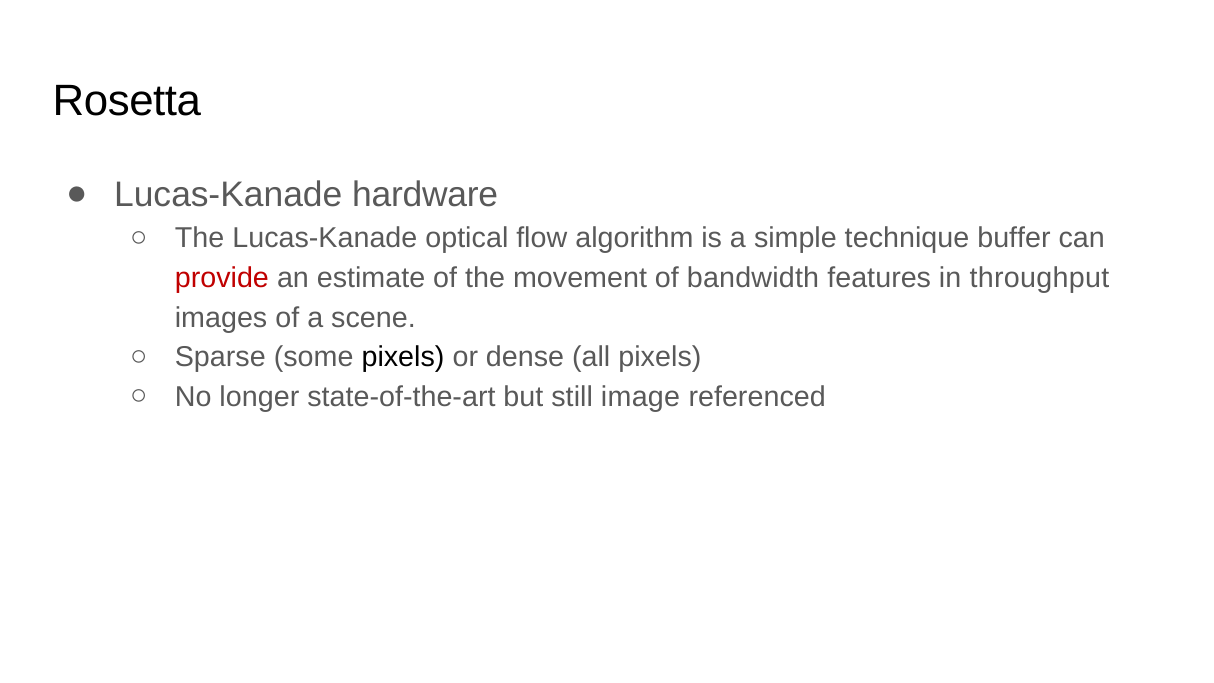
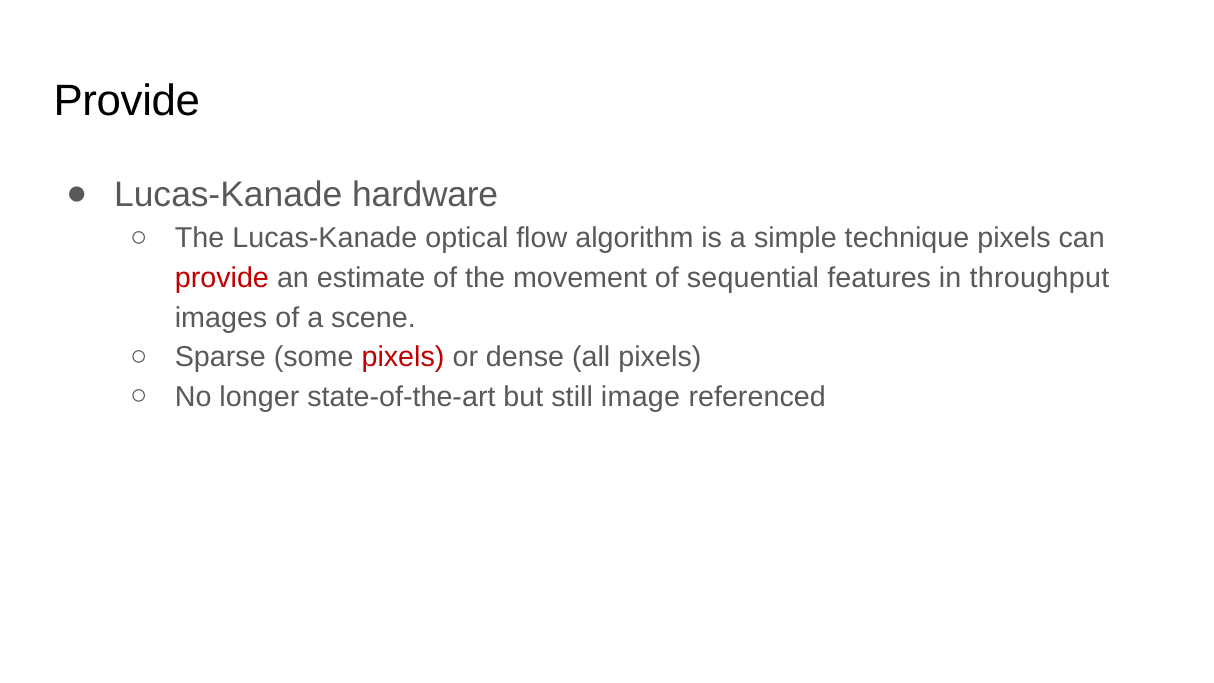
Rosetta at (127, 101): Rosetta -> Provide
technique buffer: buffer -> pixels
bandwidth: bandwidth -> sequential
pixels at (403, 357) colour: black -> red
